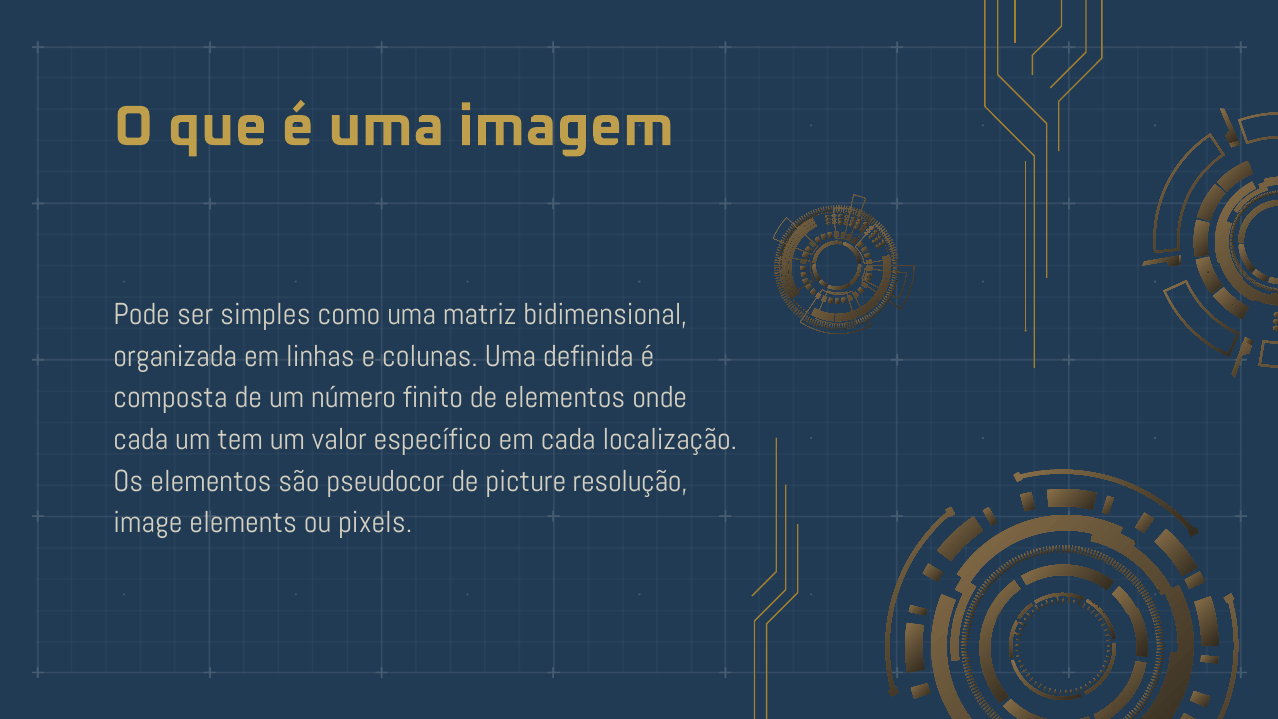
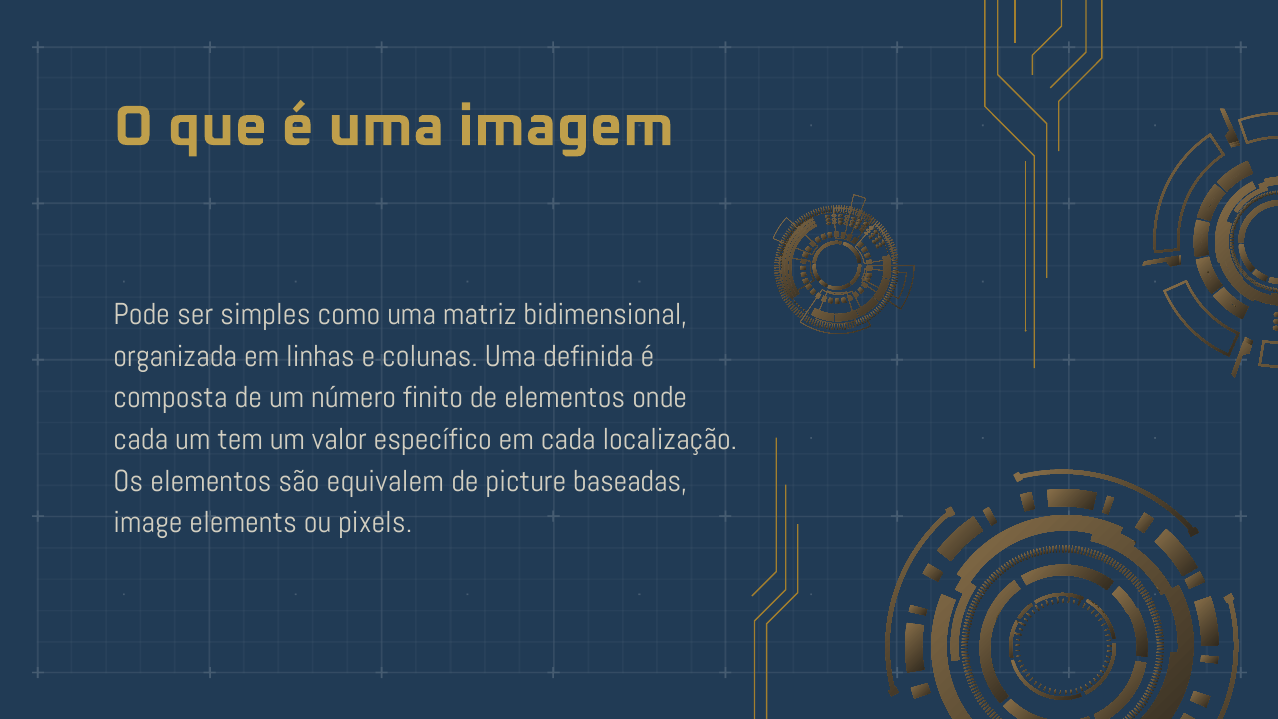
pseudocor: pseudocor -> equivalem
resolução: resolução -> baseadas
